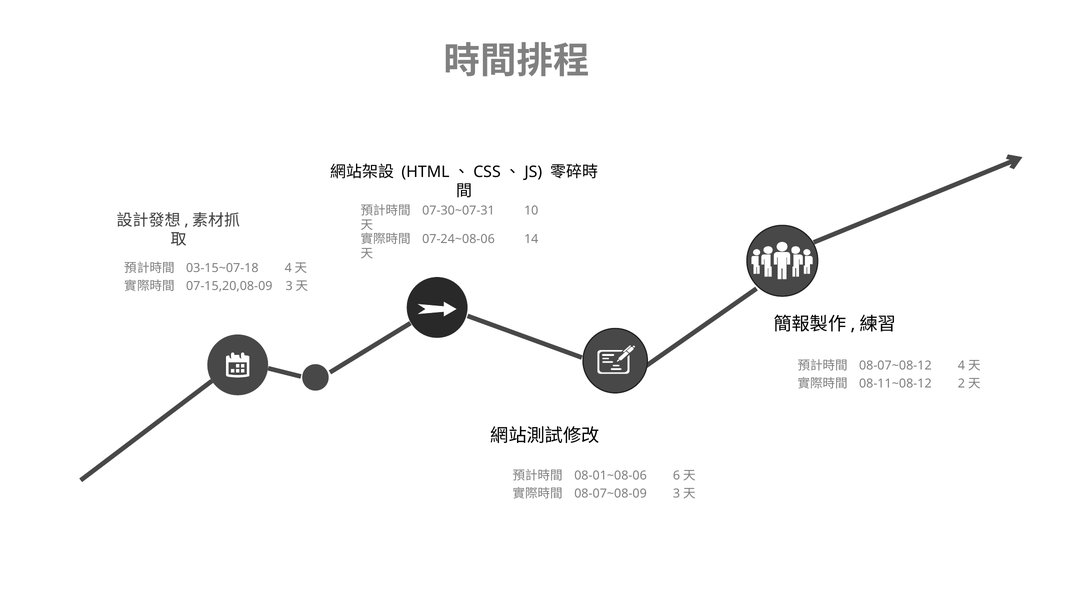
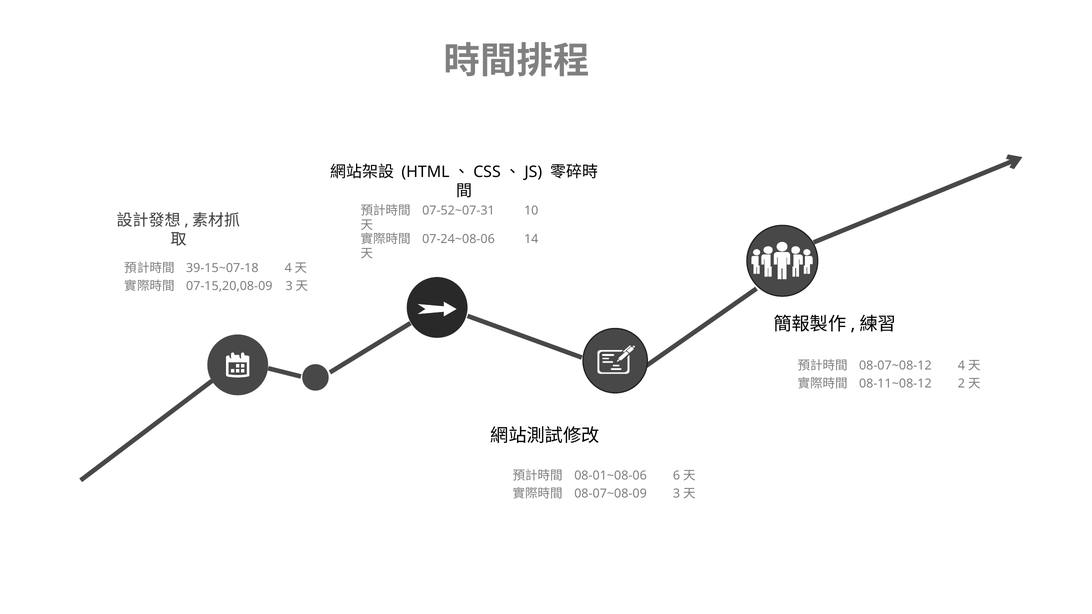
07-30~07-31: 07-30~07-31 -> 07-52~07-31
03-15~07-18: 03-15~07-18 -> 39-15~07-18
